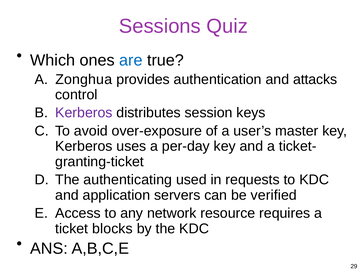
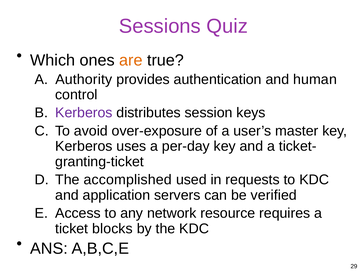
are colour: blue -> orange
Zonghua: Zonghua -> Authority
attacks: attacks -> human
authenticating: authenticating -> accomplished
